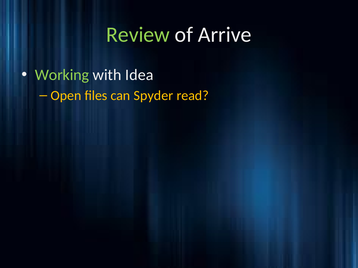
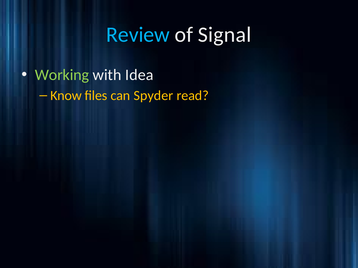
Review colour: light green -> light blue
Arrive: Arrive -> Signal
Open: Open -> Know
